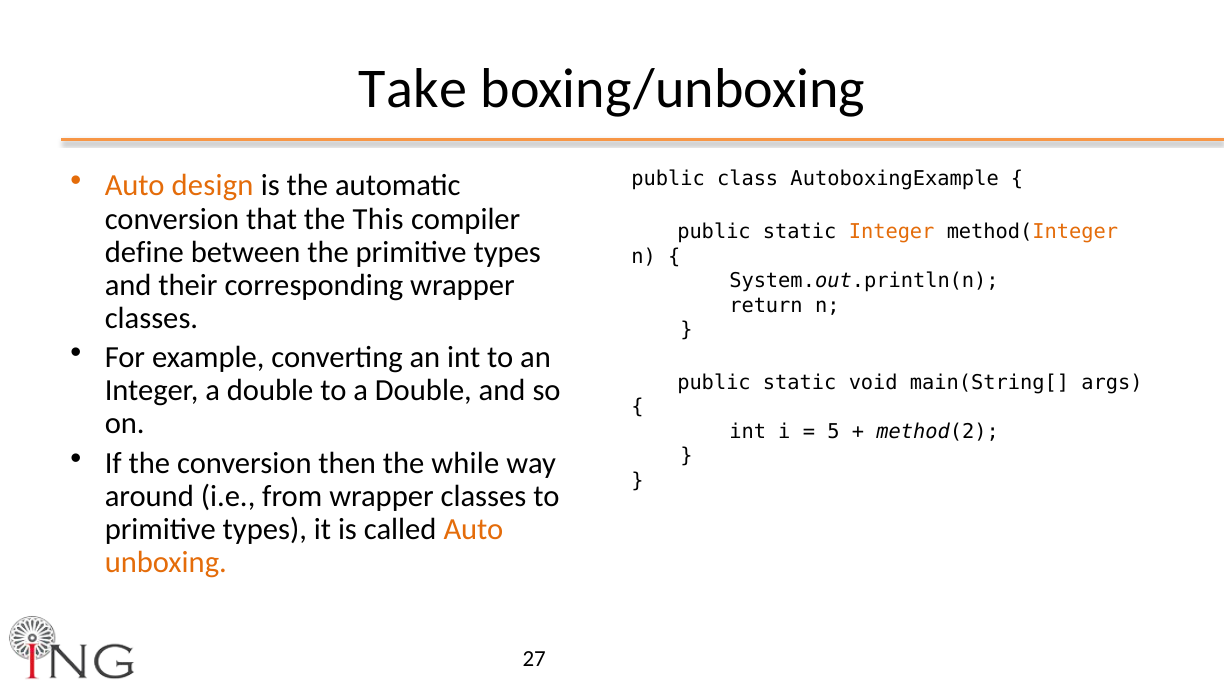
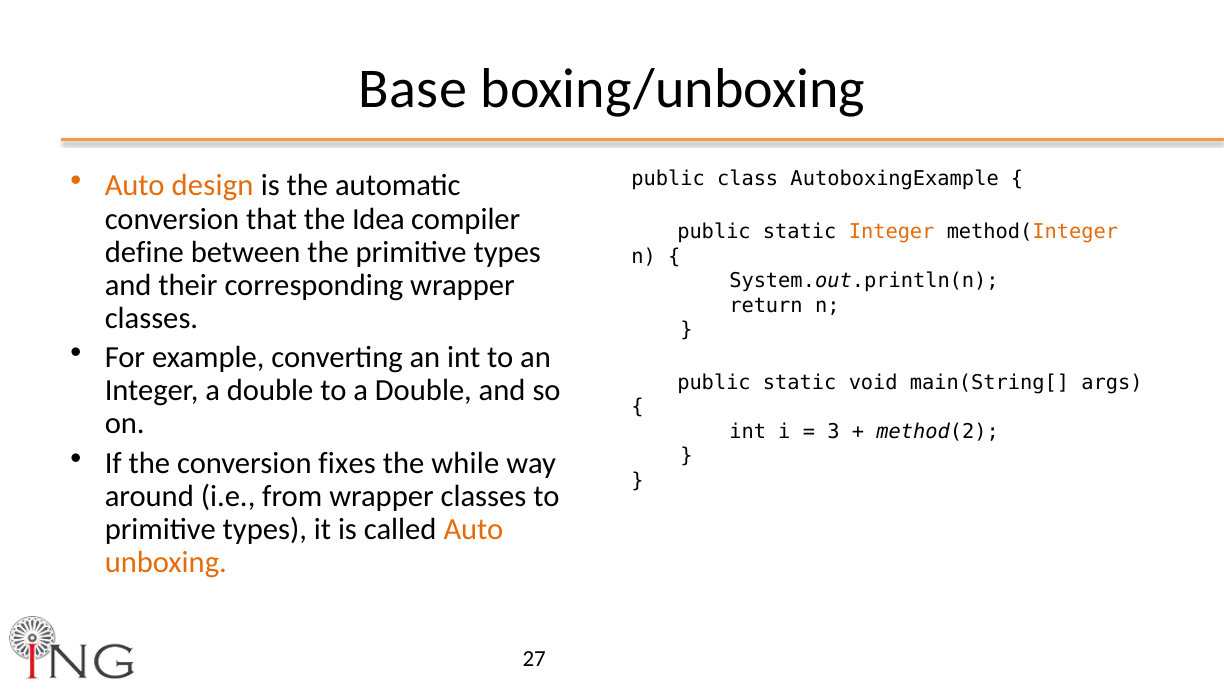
Take: Take -> Base
This: This -> Idea
5: 5 -> 3
then: then -> fixes
